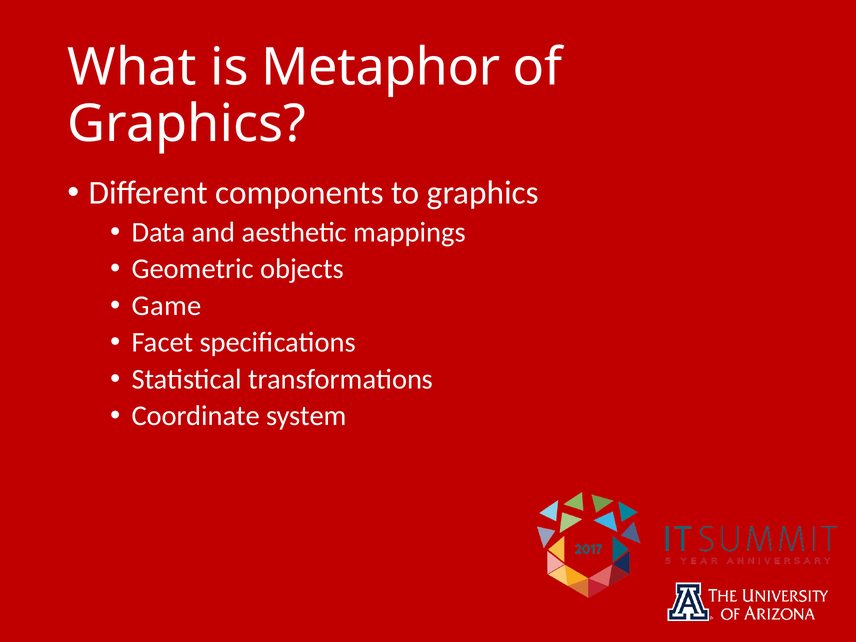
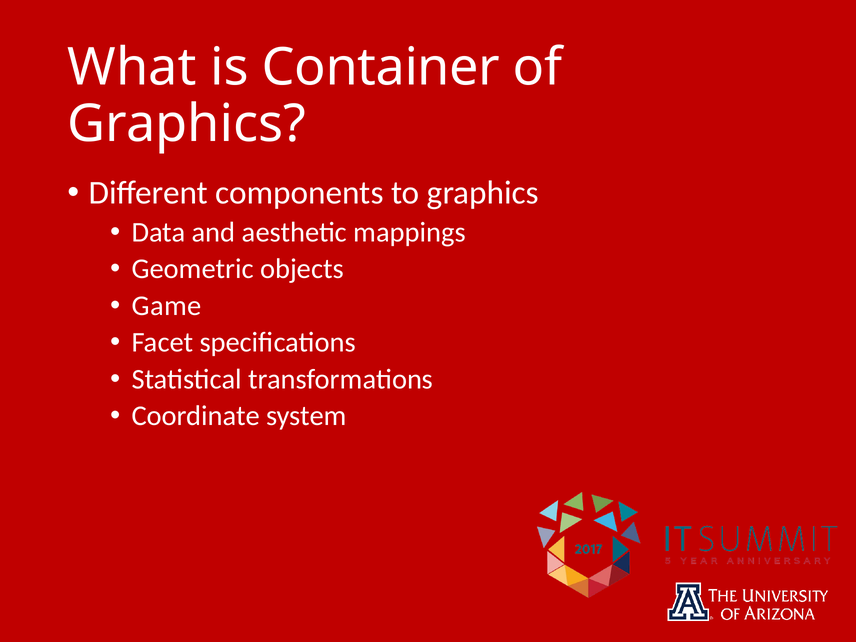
Metaphor: Metaphor -> Container
